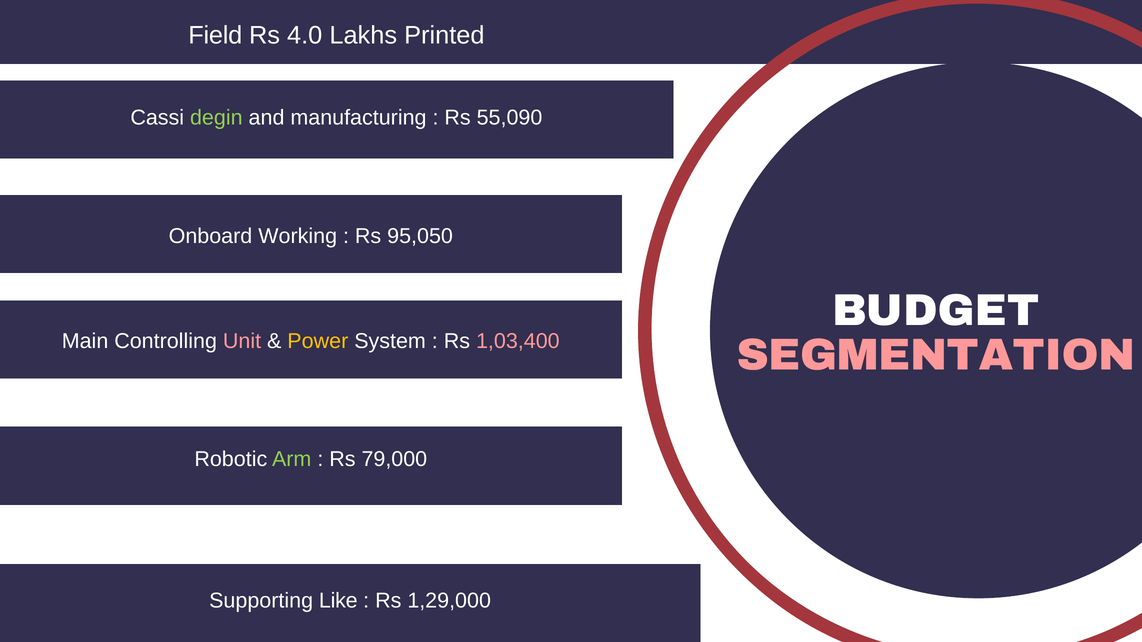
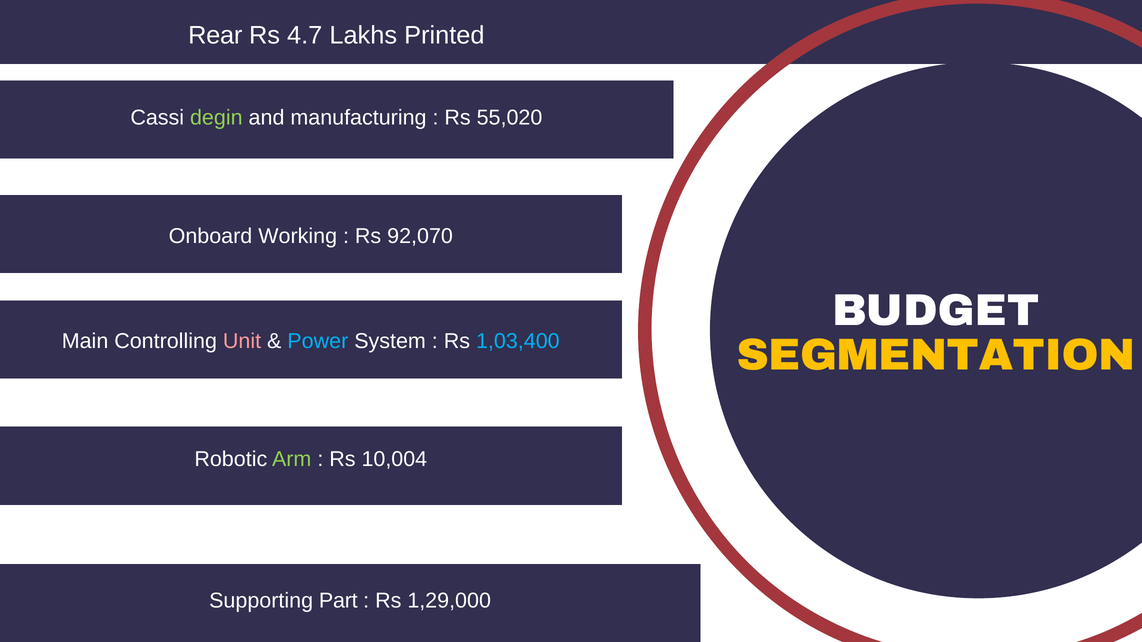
Field: Field -> Rear
4.0: 4.0 -> 4.7
55,090: 55,090 -> 55,020
95,050: 95,050 -> 92,070
Power colour: yellow -> light blue
1,03,400 colour: pink -> light blue
SEGMENTATION colour: pink -> yellow
79,000: 79,000 -> 10,004
Like: Like -> Part
